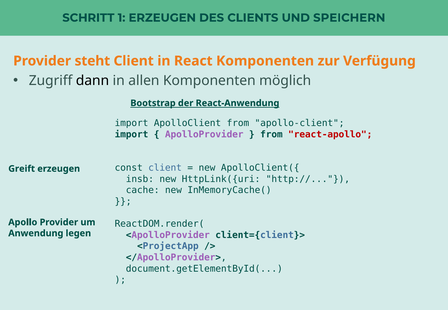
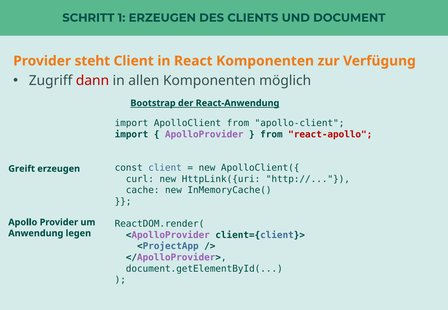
SPEICHERN: SPEICHERN -> DOCUMENT
dann colour: black -> red
insb: insb -> curl
